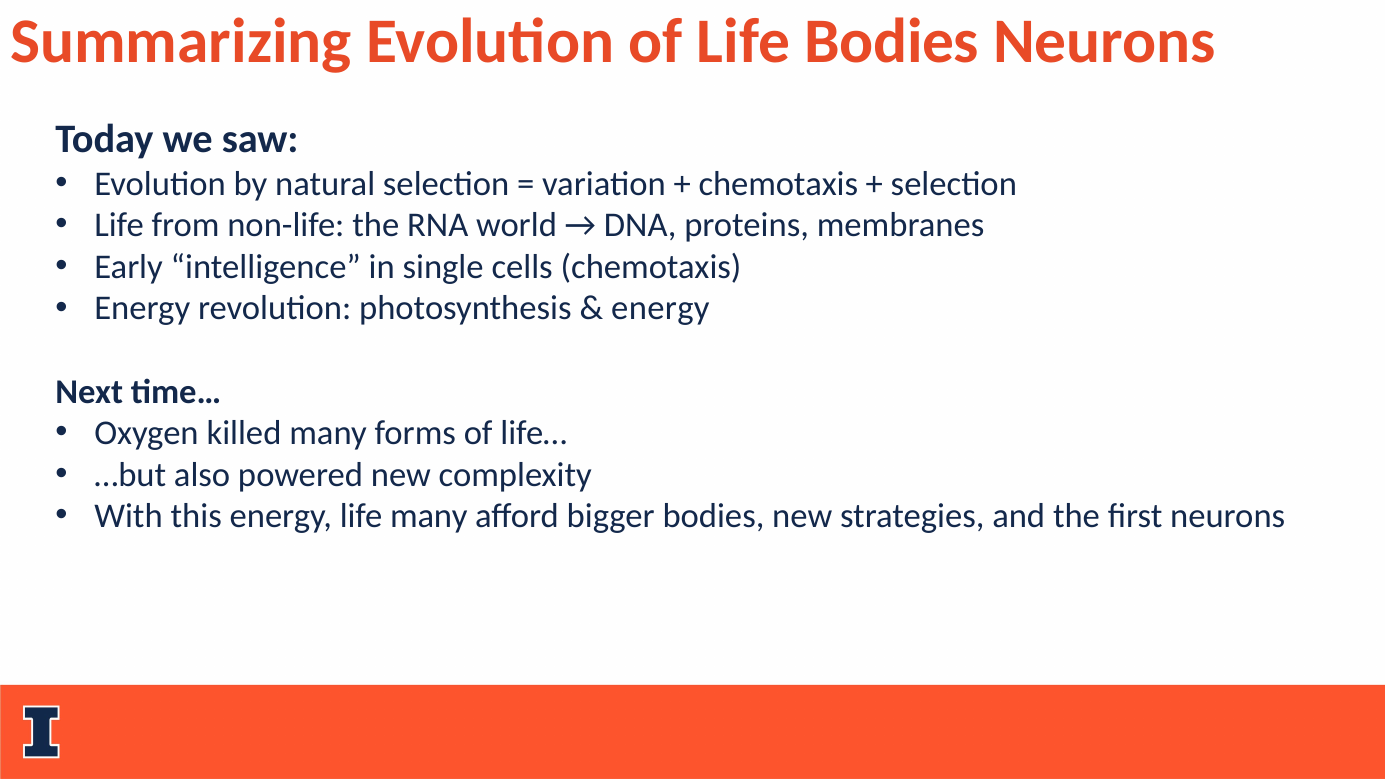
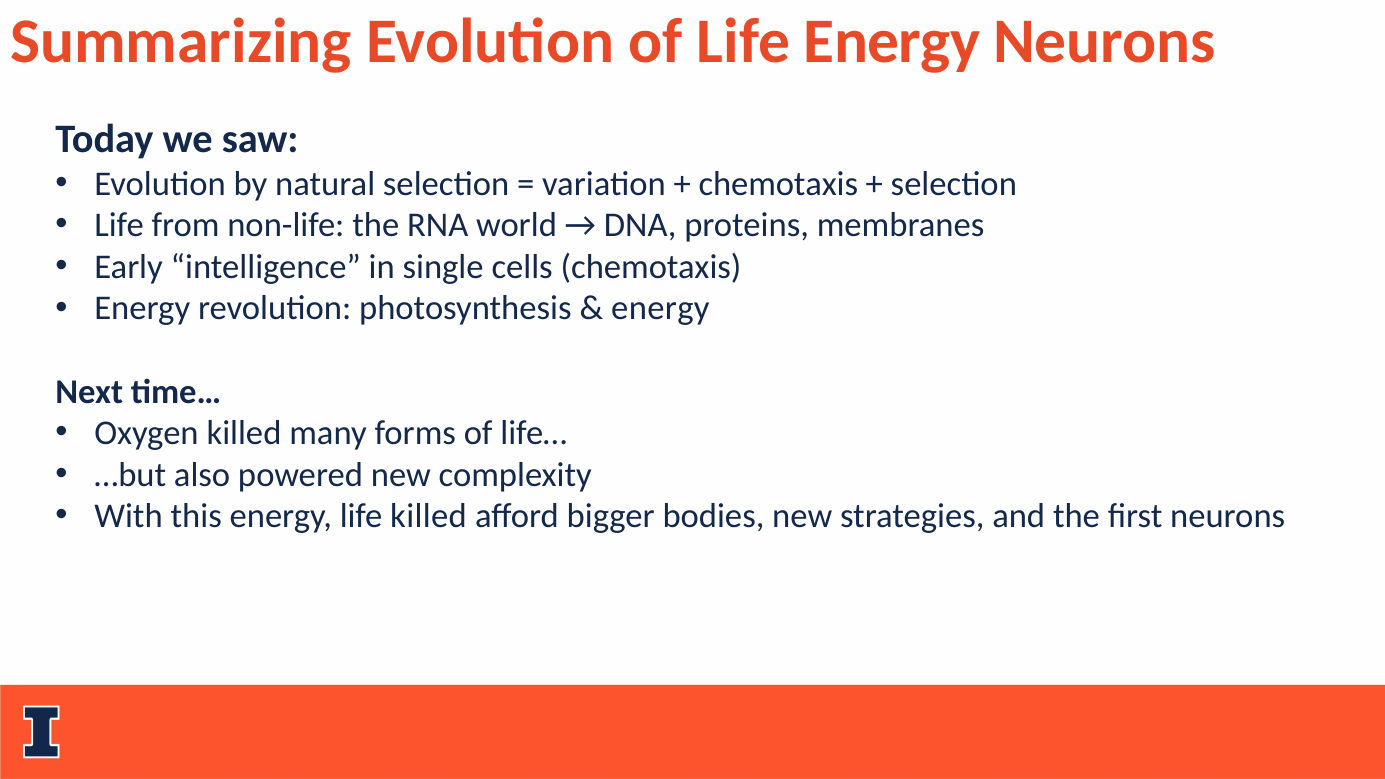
Life Bodies: Bodies -> Energy
life many: many -> killed
